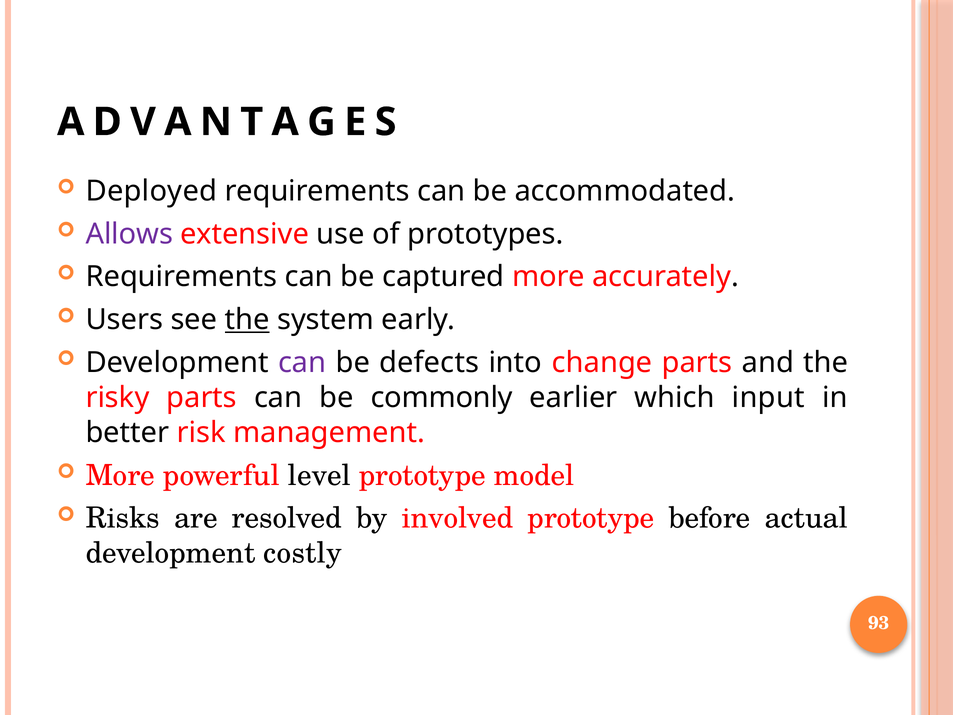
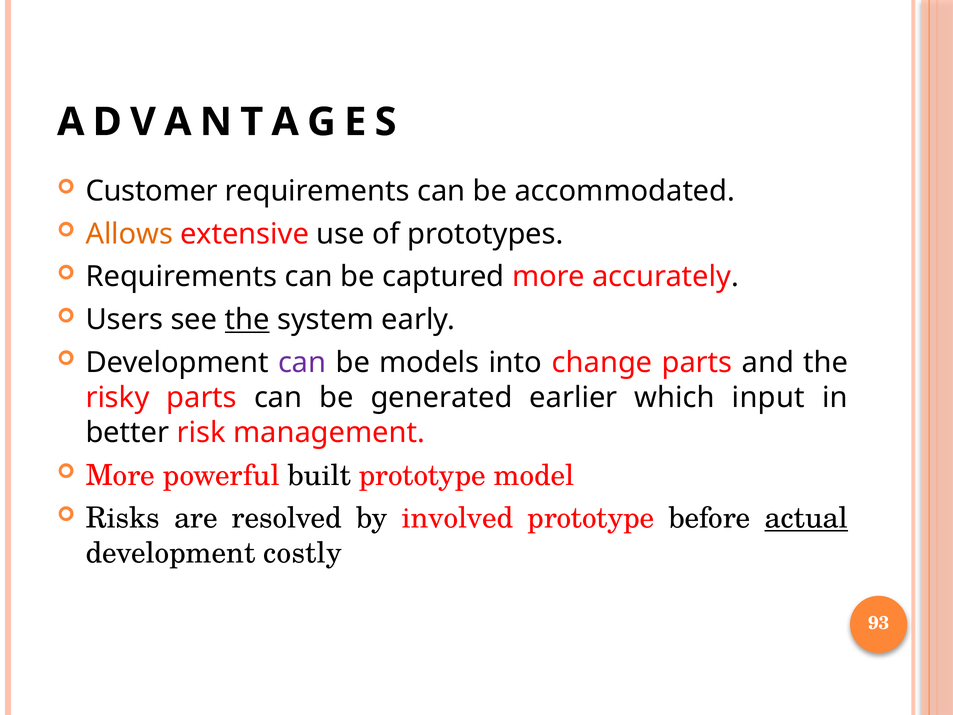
Deployed: Deployed -> Customer
Allows colour: purple -> orange
defects: defects -> models
commonly: commonly -> generated
level: level -> built
actual underline: none -> present
